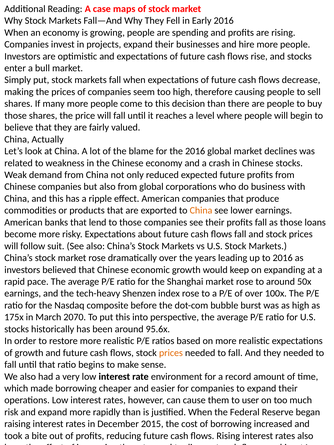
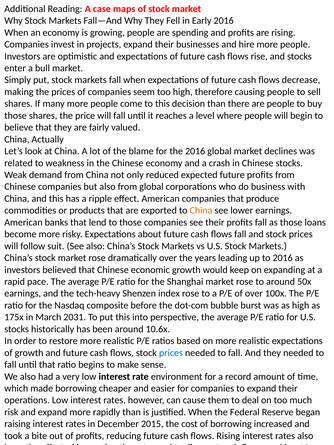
2070: 2070 -> 2031
95.6x: 95.6x -> 10.6x
prices at (171, 353) colour: orange -> blue
user: user -> deal
